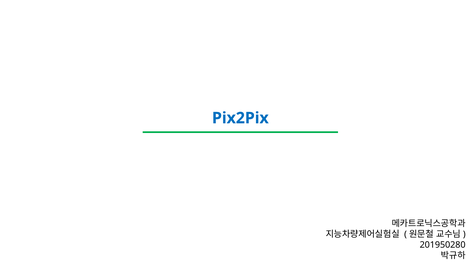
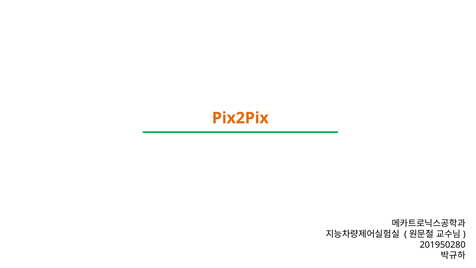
Pix2Pix colour: blue -> orange
